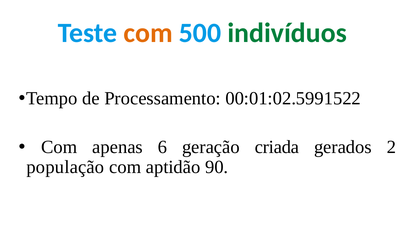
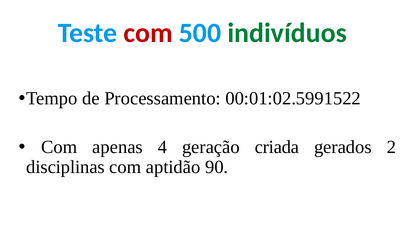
com at (148, 33) colour: orange -> red
6: 6 -> 4
população: população -> disciplinas
